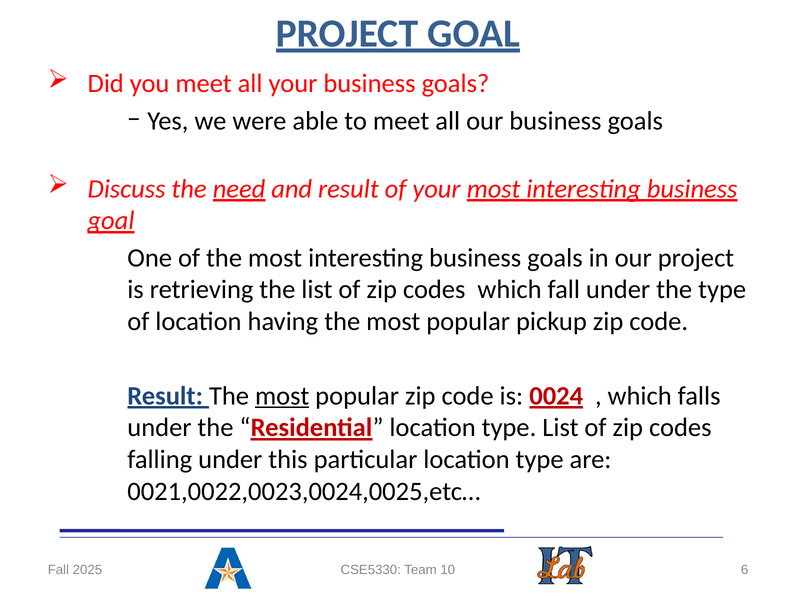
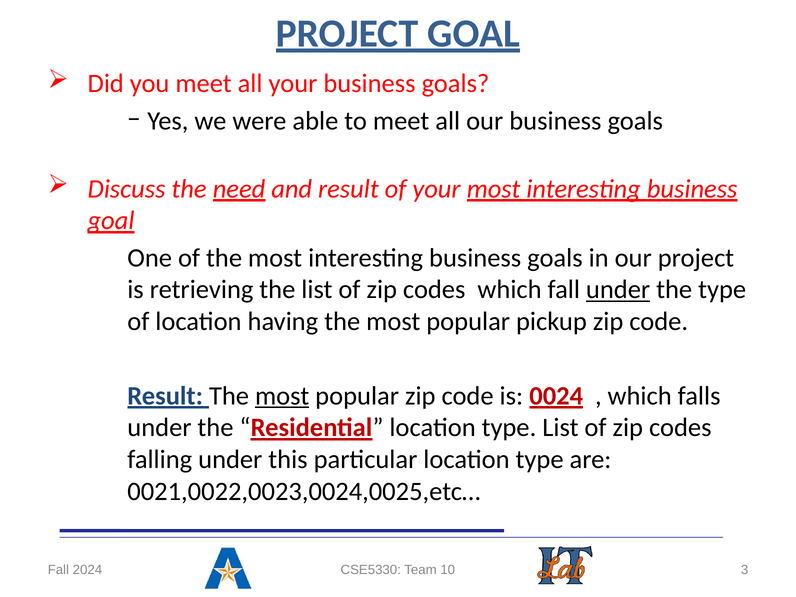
under at (618, 290) underline: none -> present
2025: 2025 -> 2024
6: 6 -> 3
